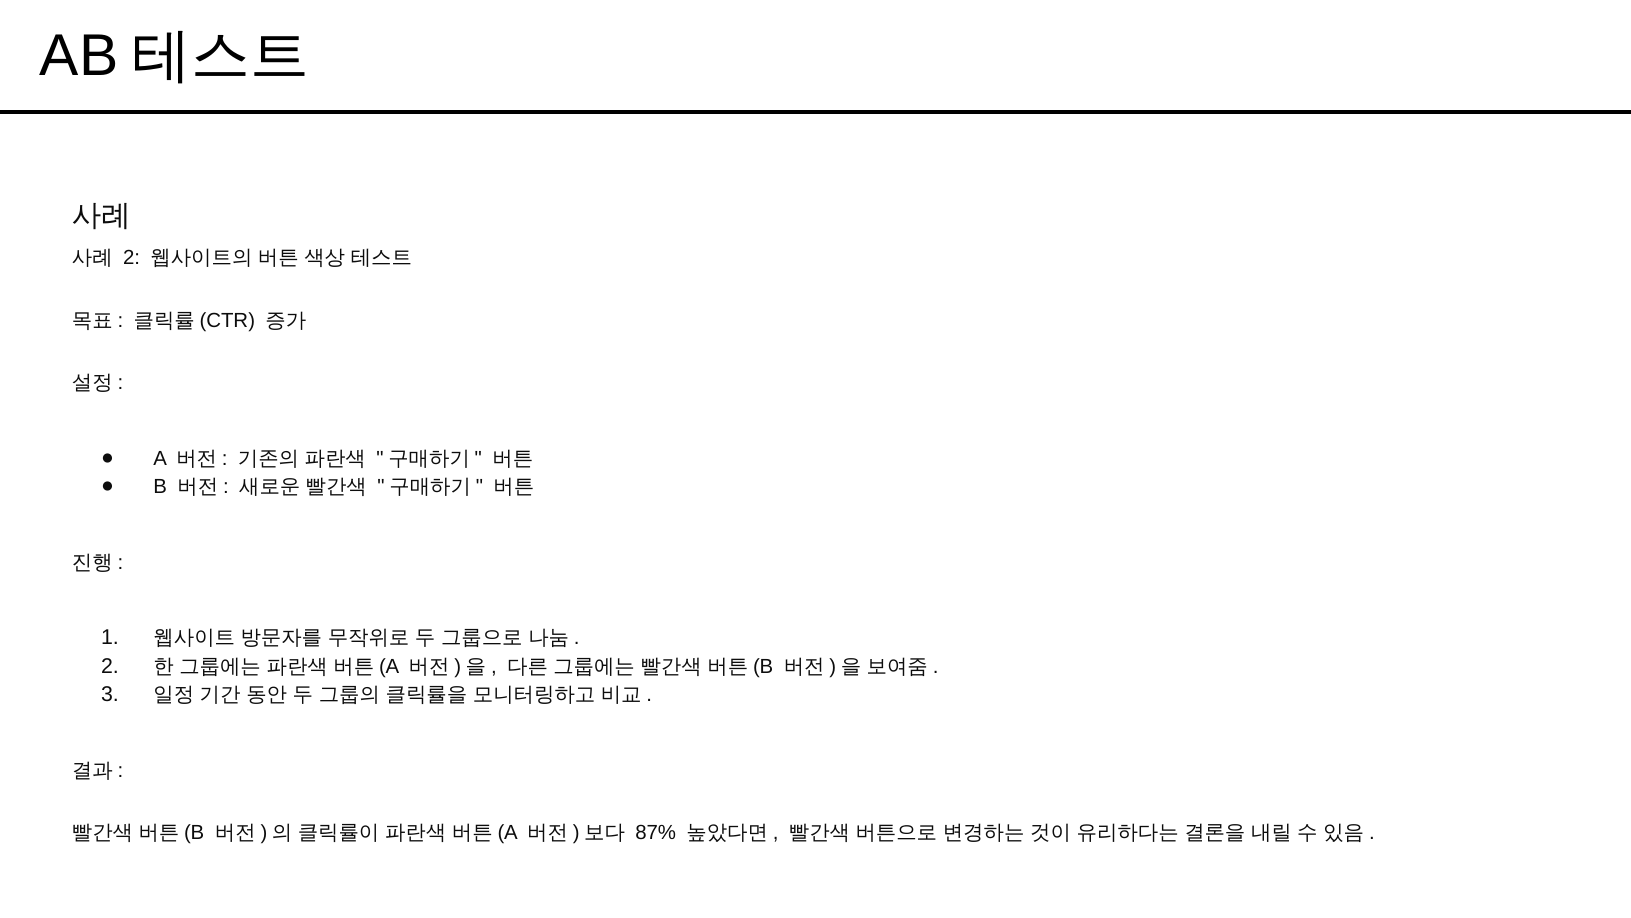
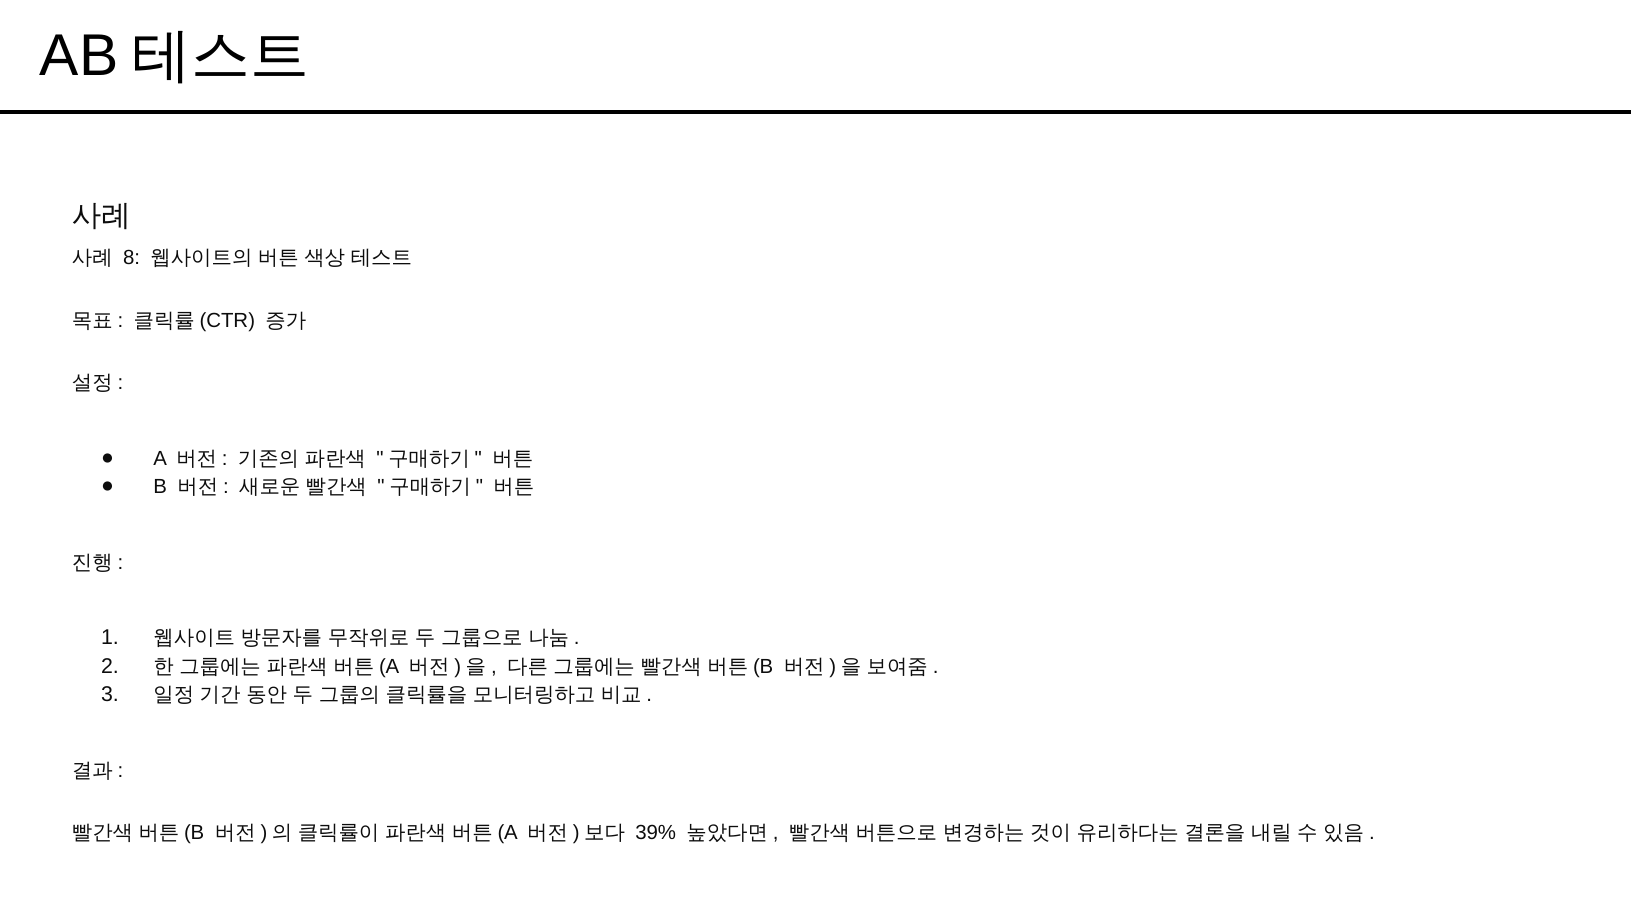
2 at (131, 258): 2 -> 8
87%: 87% -> 39%
